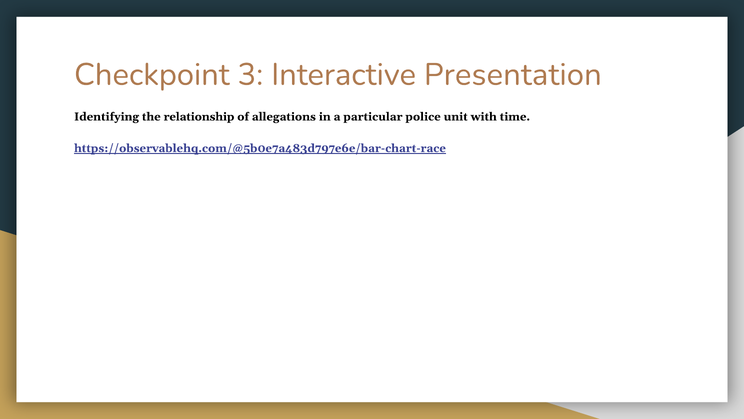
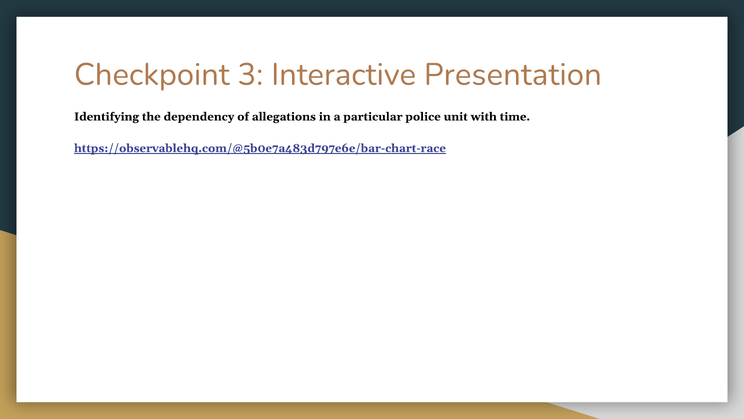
relationship: relationship -> dependency
